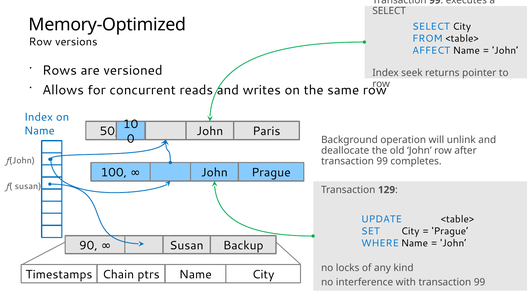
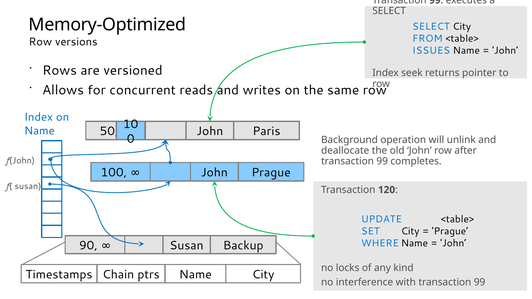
AFFECT: AFFECT -> ISSUES
129: 129 -> 120
